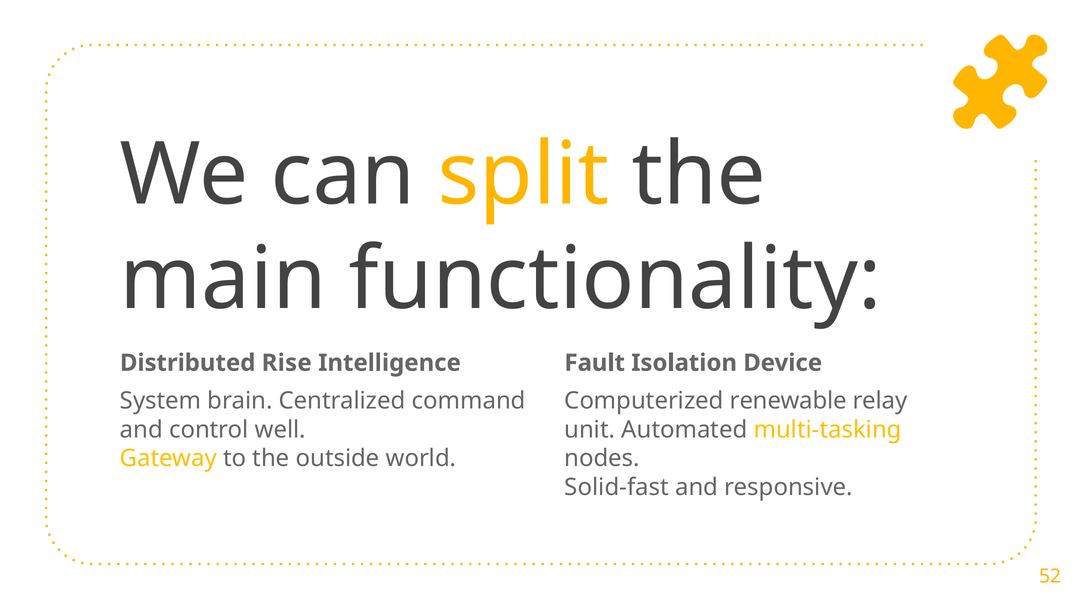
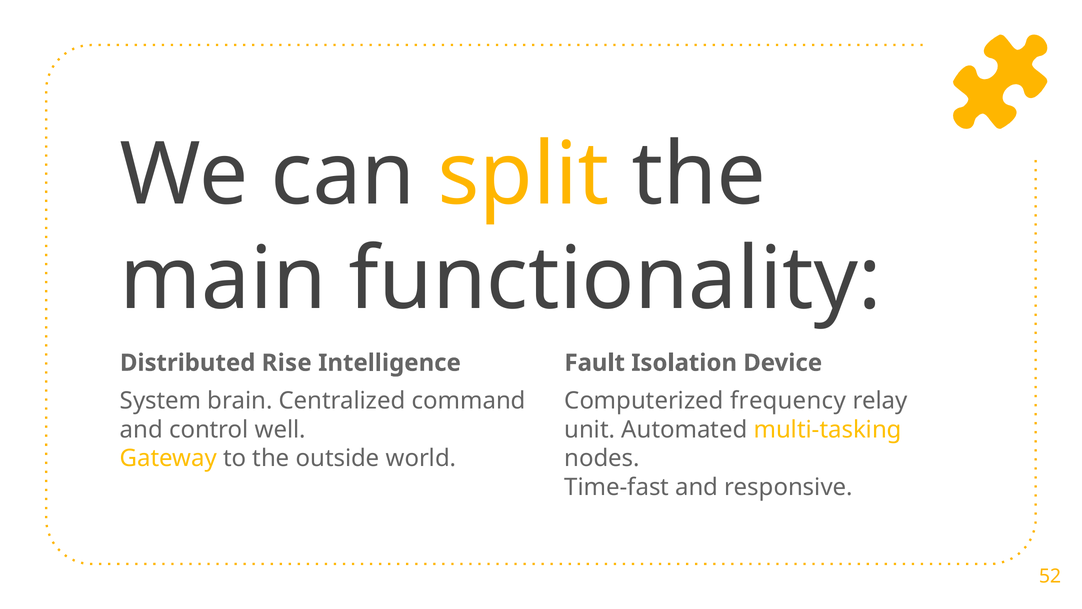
renewable: renewable -> frequency
Solid-fast: Solid-fast -> Time-fast
